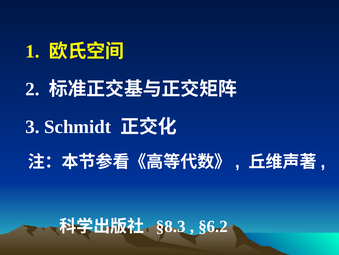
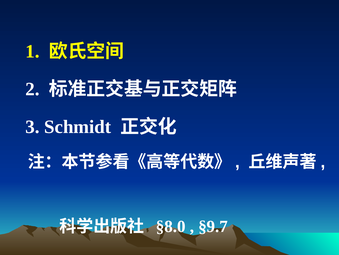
§8.3: §8.3 -> §8.0
§6.2: §6.2 -> §9.7
